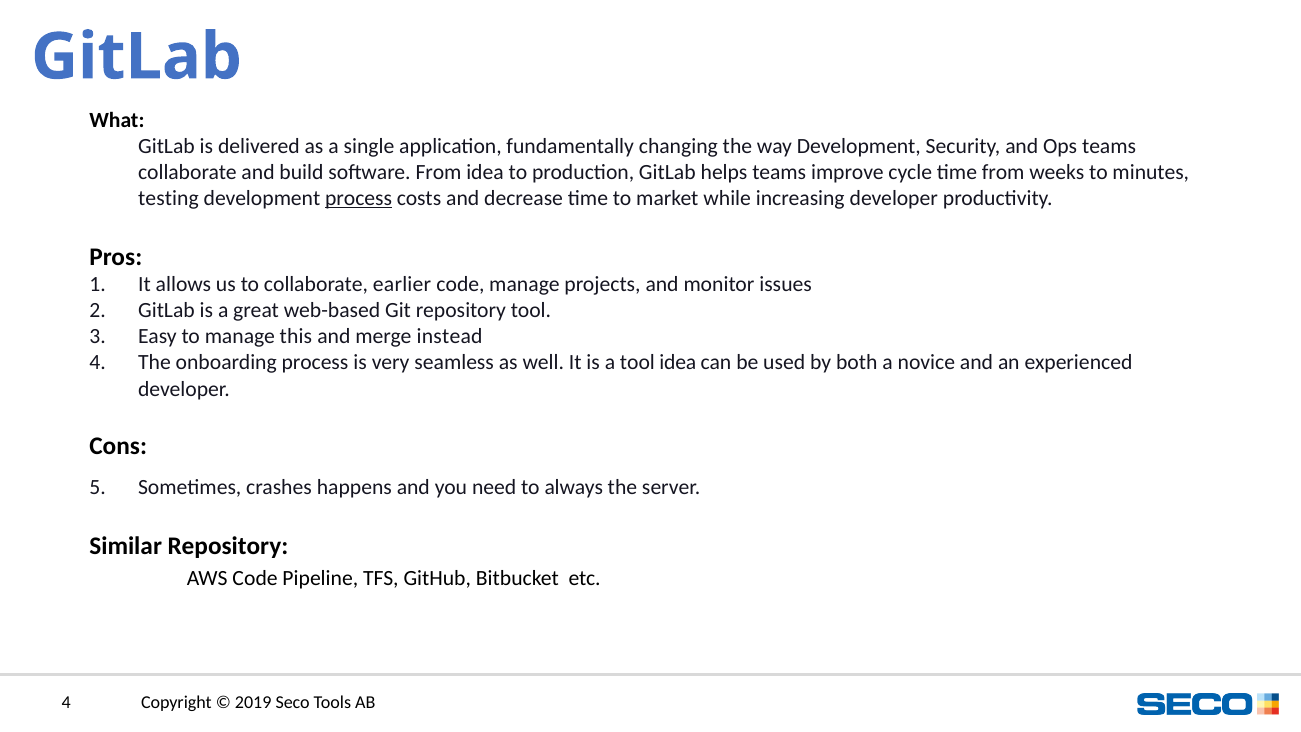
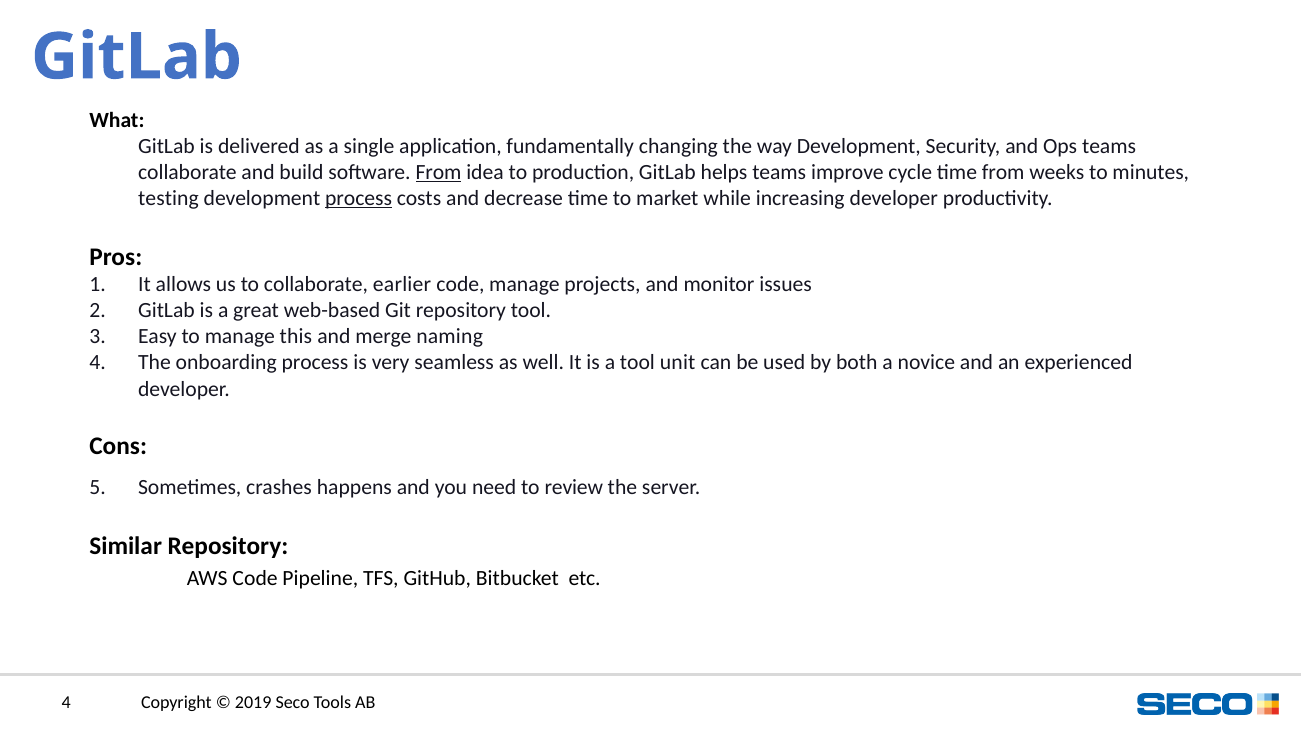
From at (439, 172) underline: none -> present
instead: instead -> naming
tool idea: idea -> unit
always: always -> review
